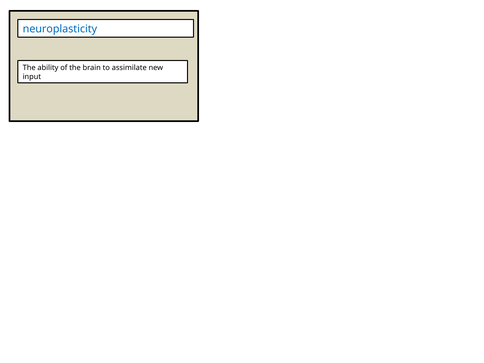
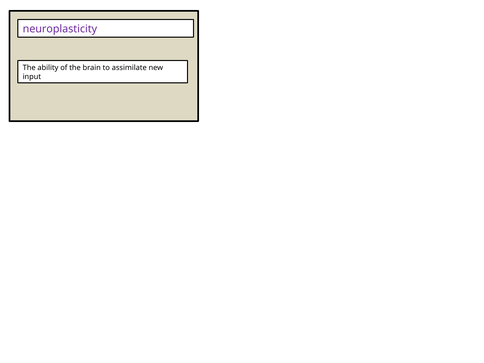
neuroplasticity colour: blue -> purple
